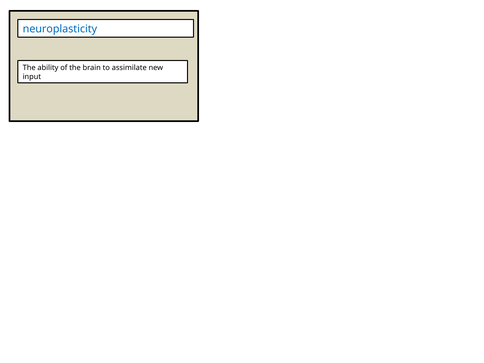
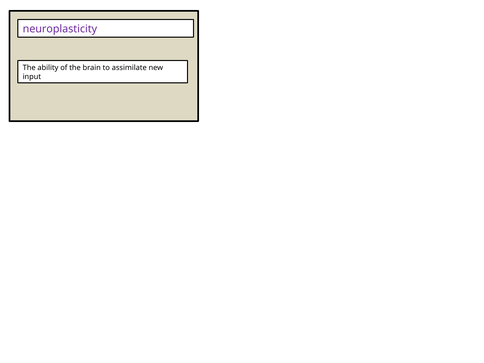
neuroplasticity colour: blue -> purple
